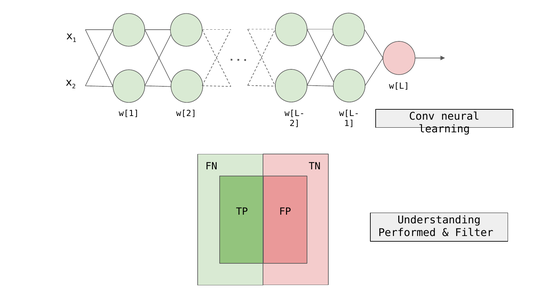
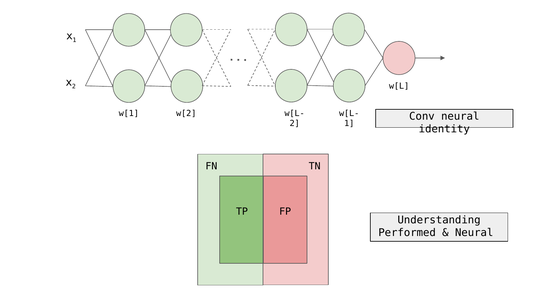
learning: learning -> identity
Filter at (474, 232): Filter -> Neural
